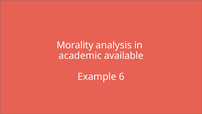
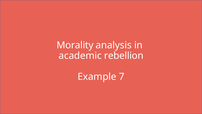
available: available -> rebellion
6: 6 -> 7
